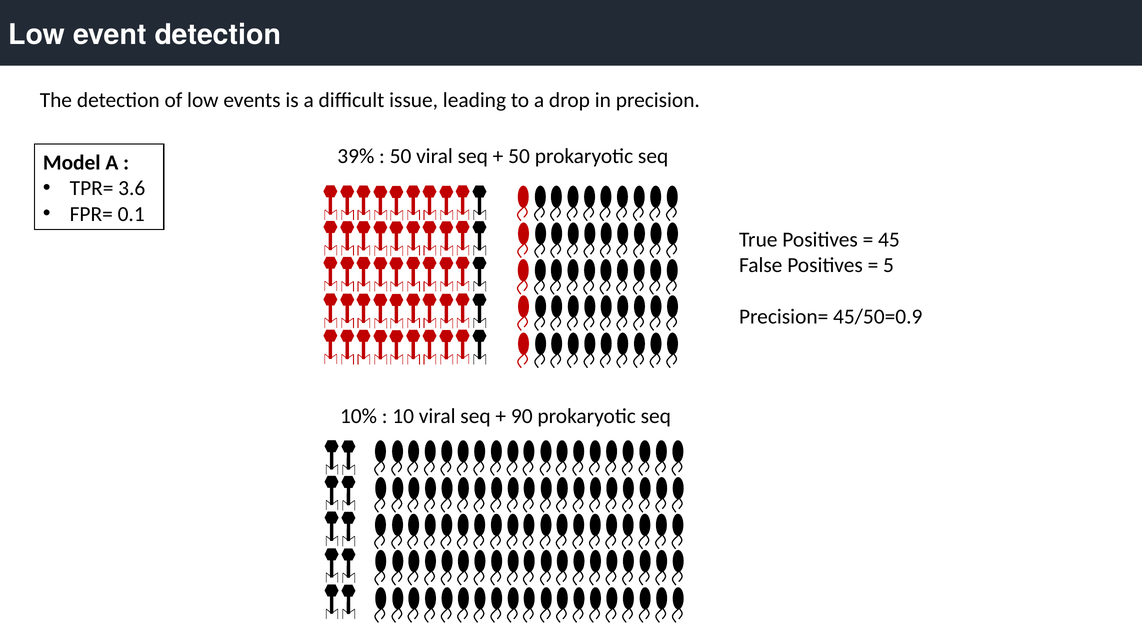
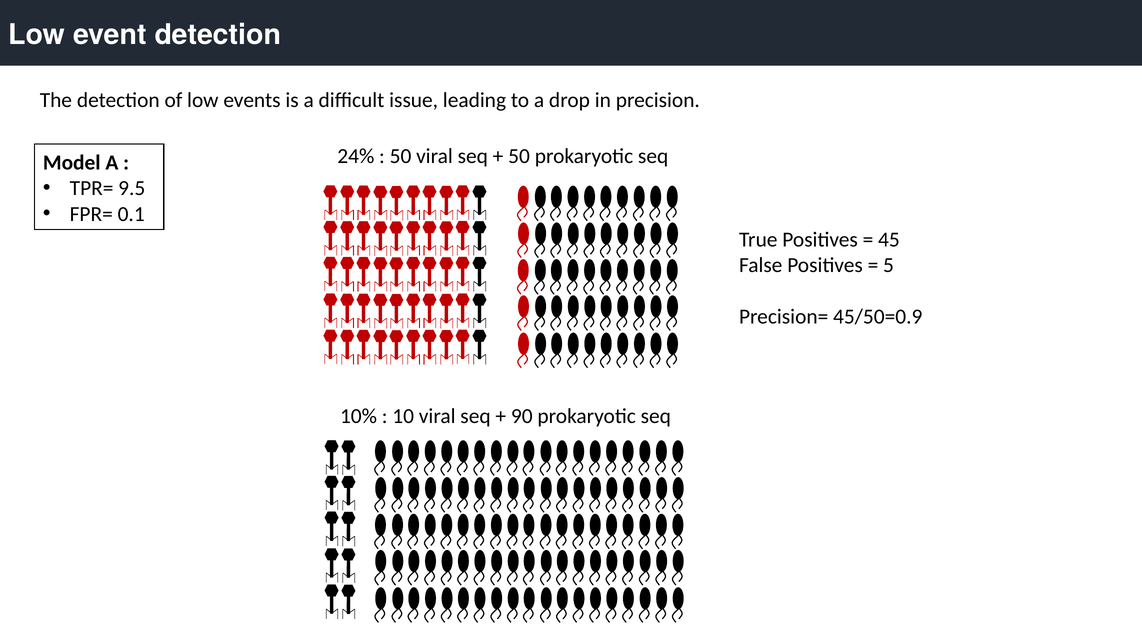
39%: 39% -> 24%
3.6: 3.6 -> 9.5
